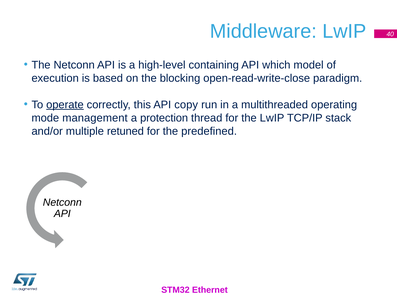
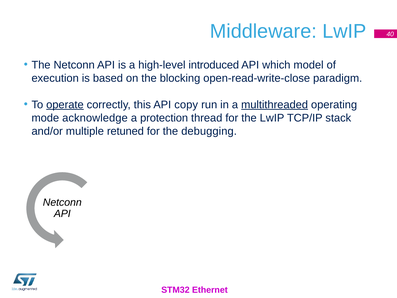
containing: containing -> introduced
multithreaded underline: none -> present
management: management -> acknowledge
predefined: predefined -> debugging
